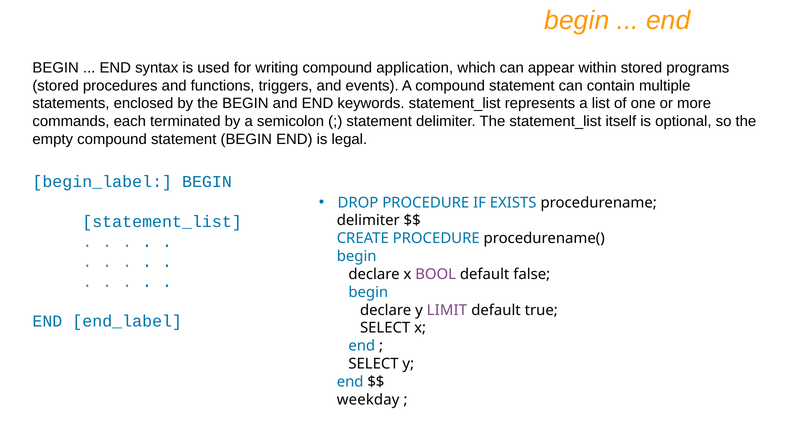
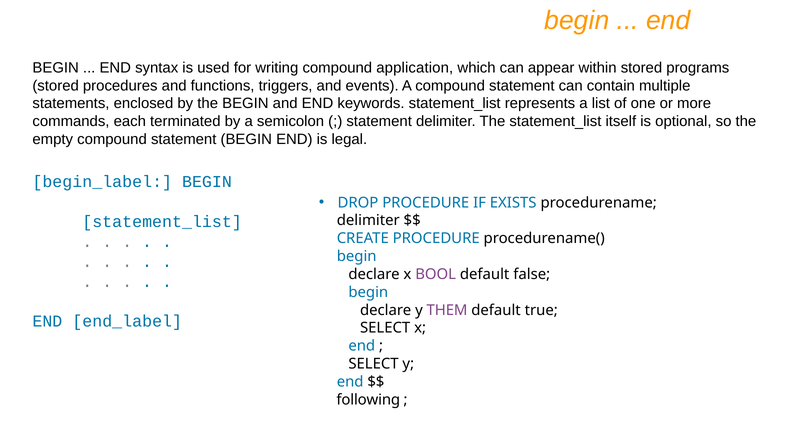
LIMIT: LIMIT -> THEM
weekday: weekday -> following
